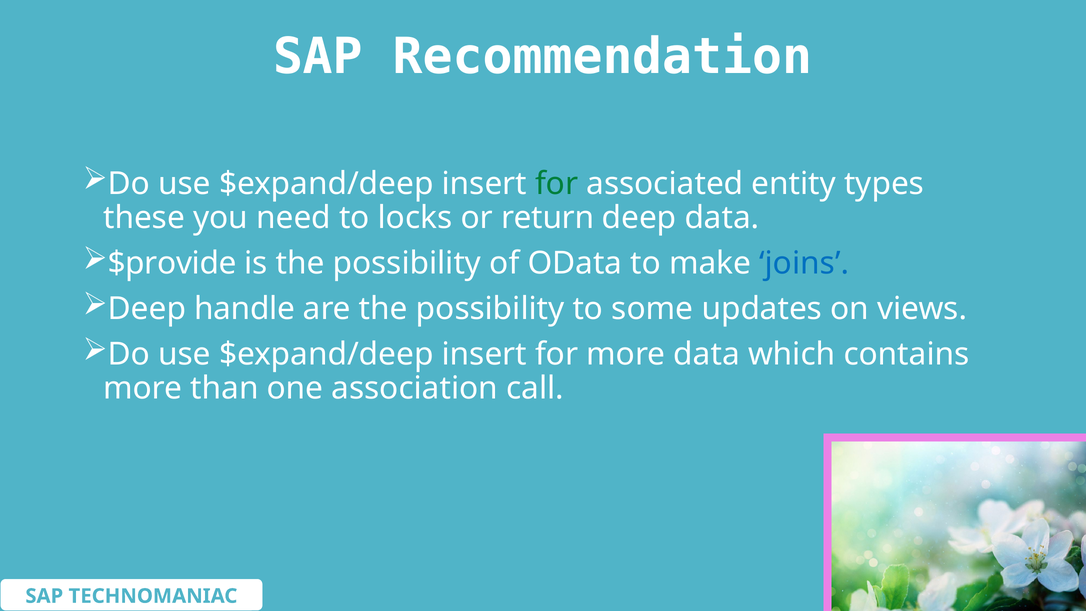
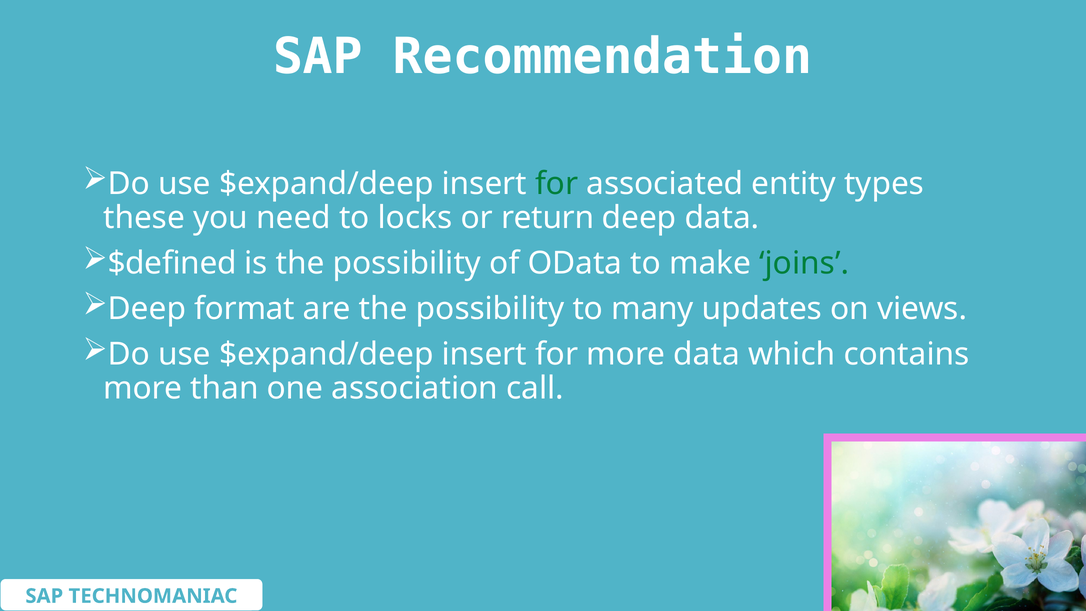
$provide: $provide -> $defined
joins colour: blue -> green
handle: handle -> format
some: some -> many
